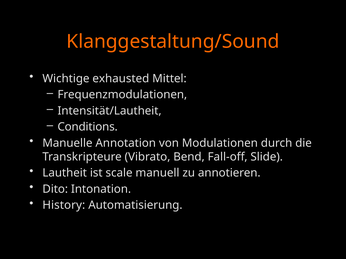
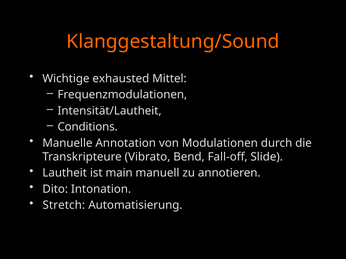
scale: scale -> main
History: History -> Stretch
